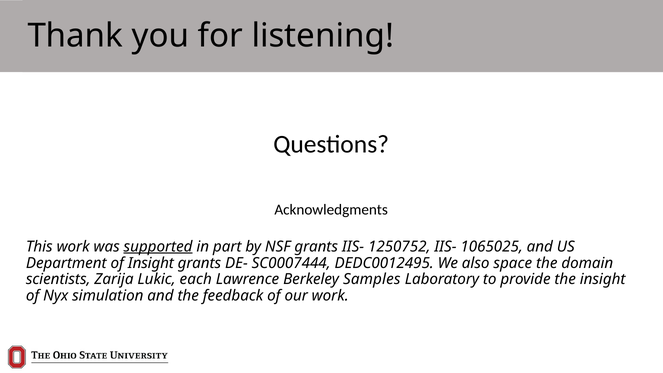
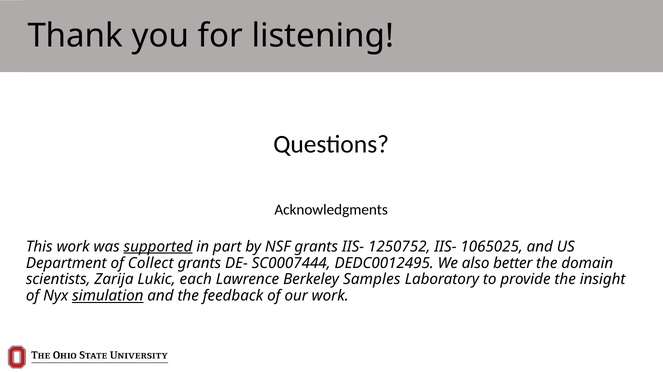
of Insight: Insight -> Collect
space: space -> better
simulation underline: none -> present
